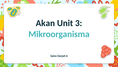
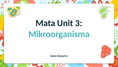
Akan: Akan -> Mata
